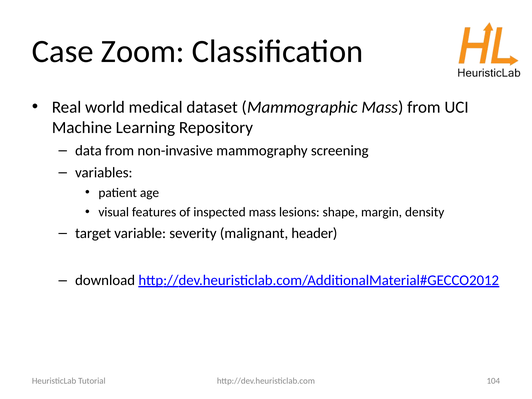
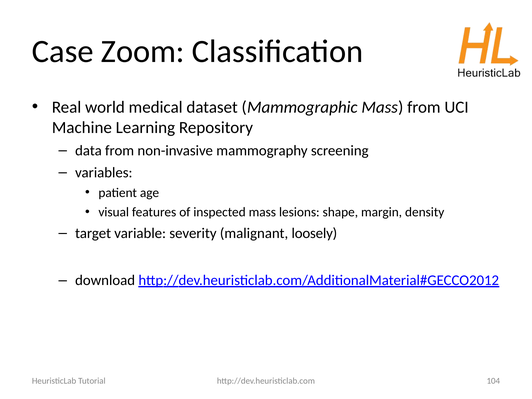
header: header -> loosely
